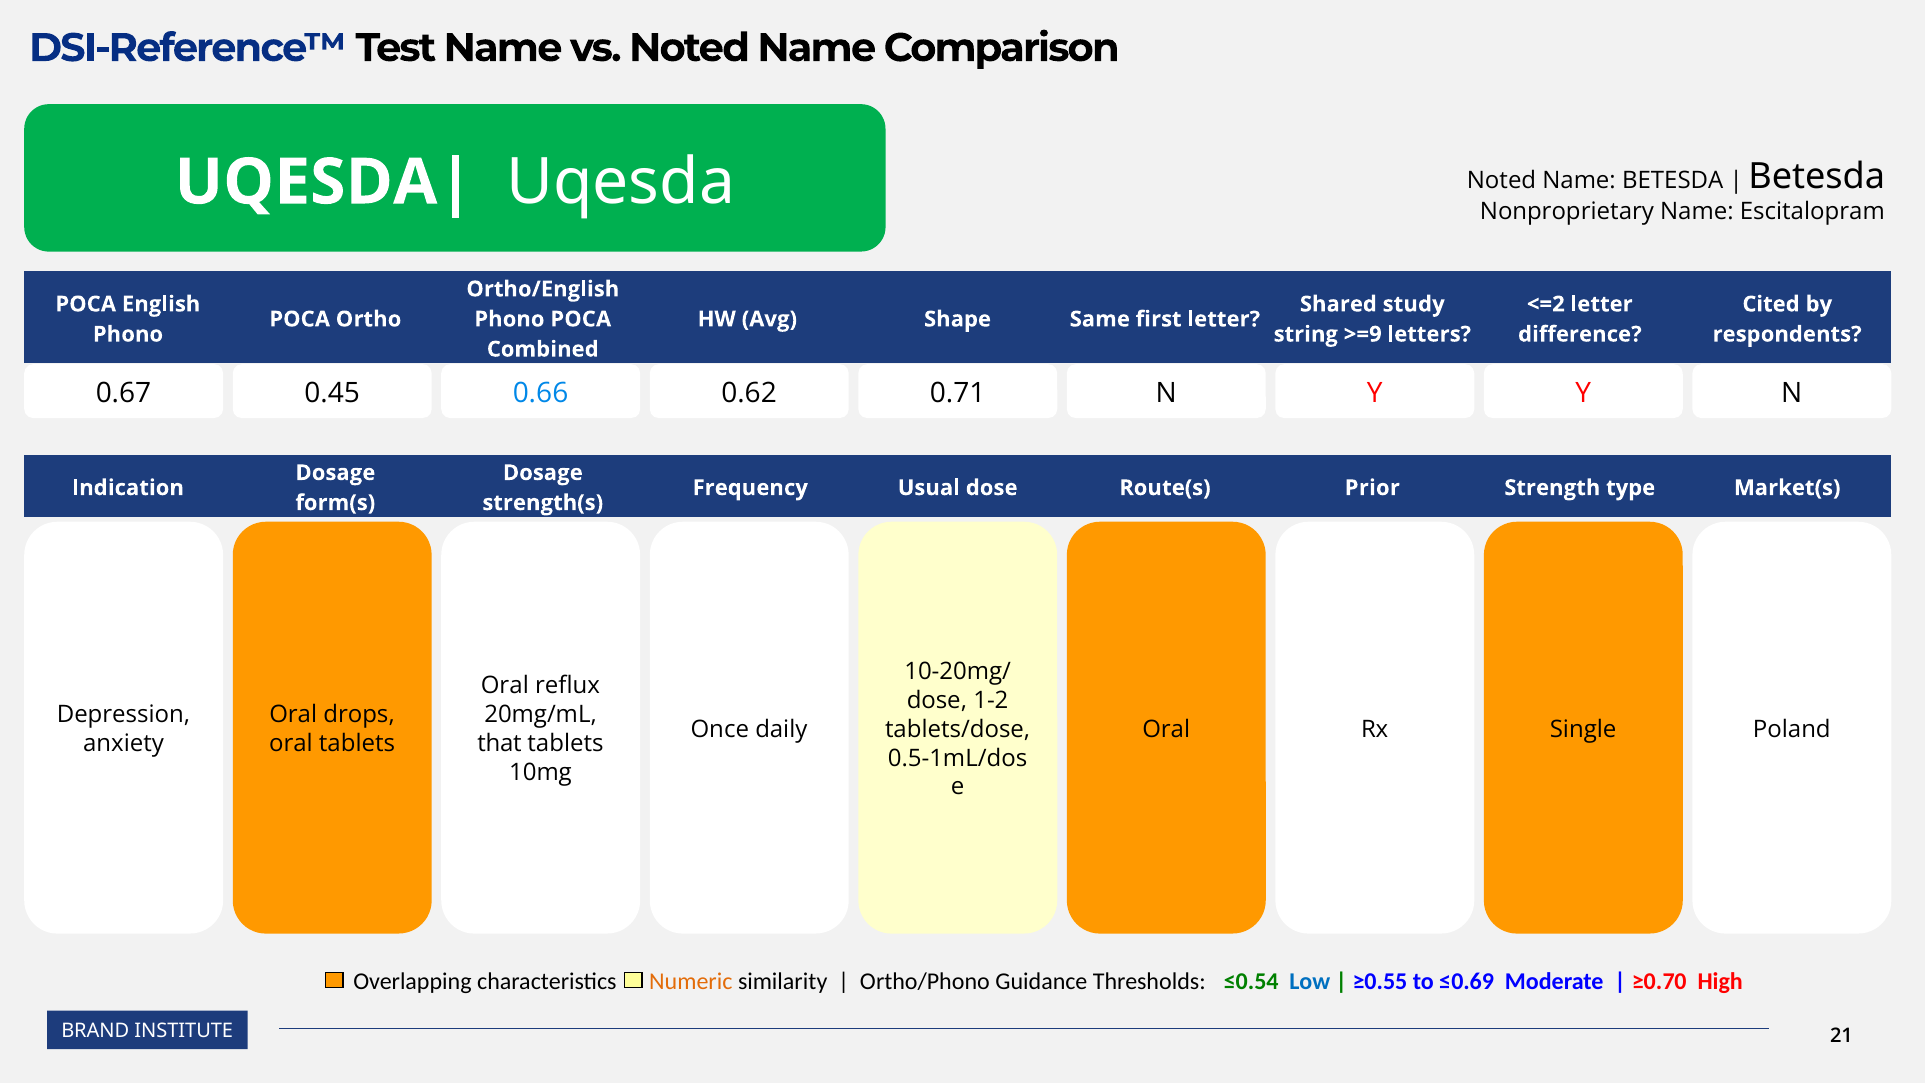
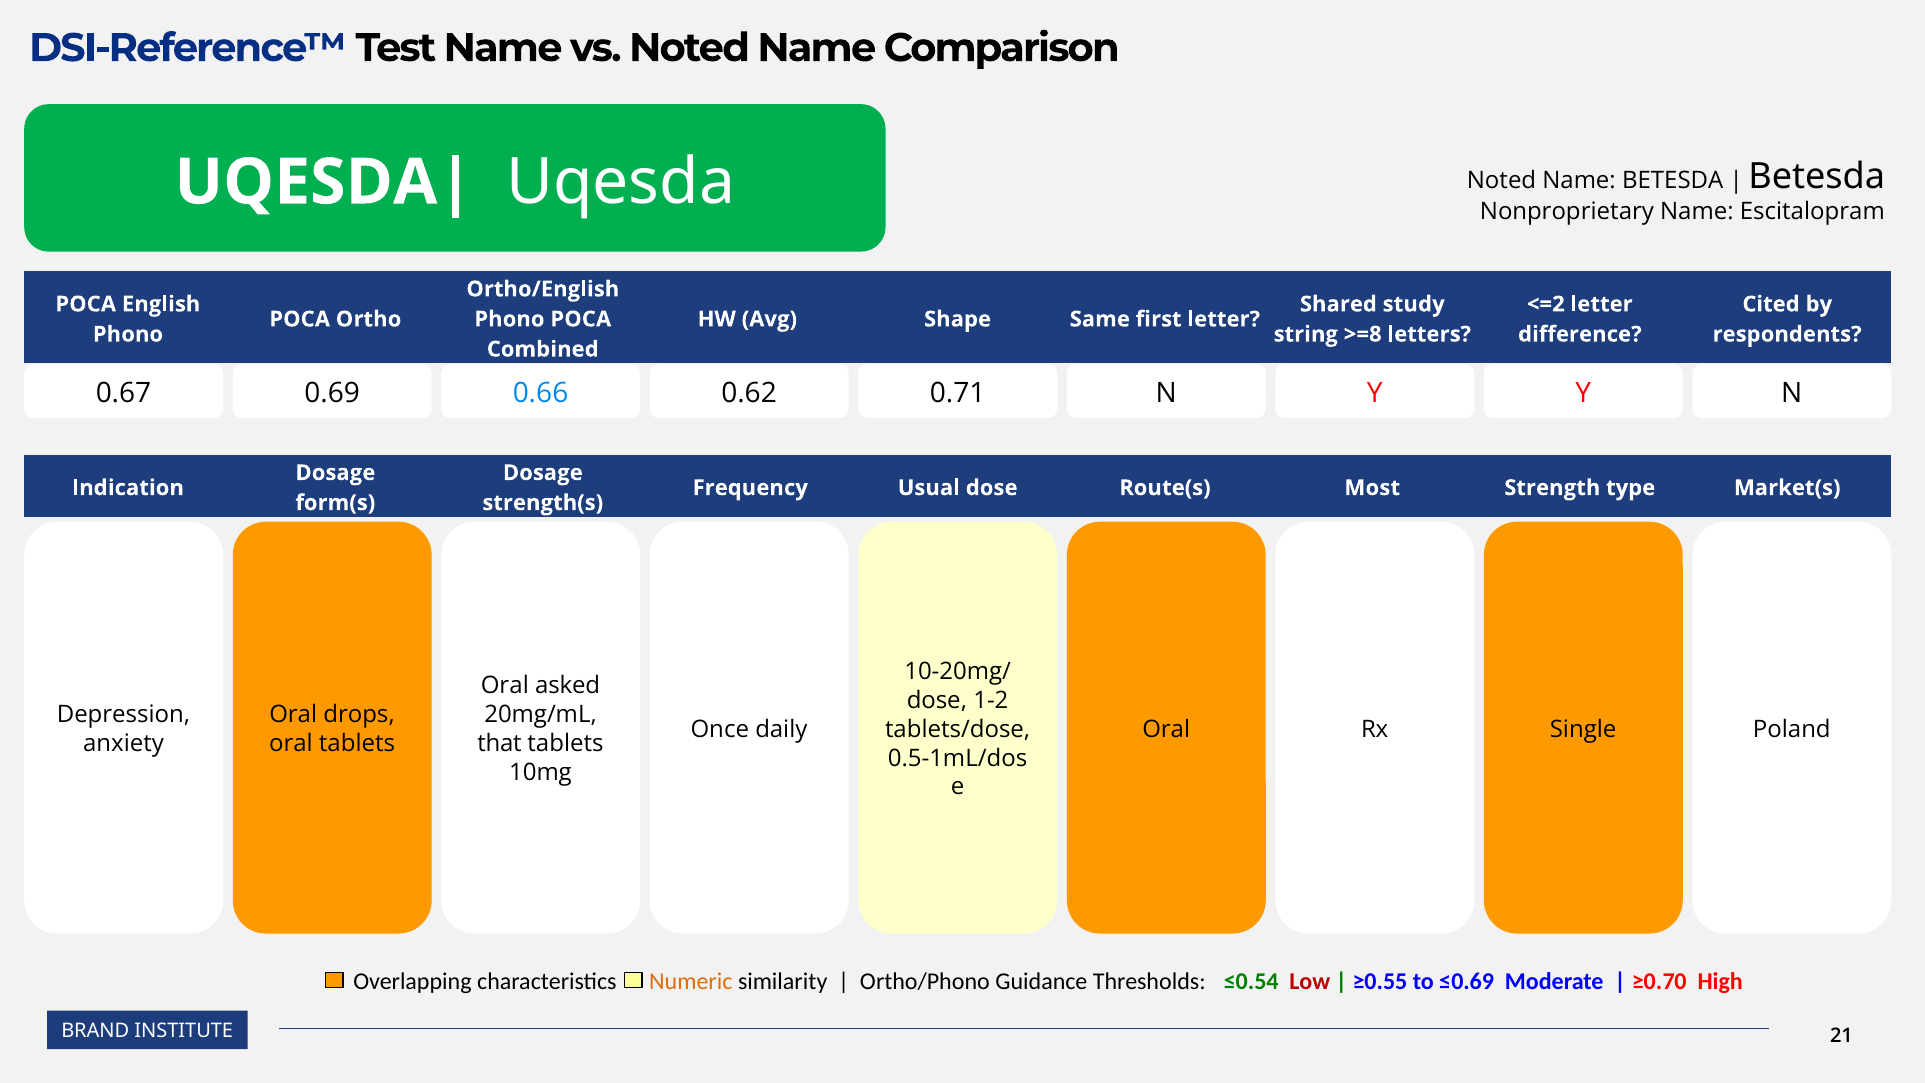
>=9: >=9 -> >=8
0.45: 0.45 -> 0.69
Prior: Prior -> Most
reflux: reflux -> asked
Low colour: blue -> red
